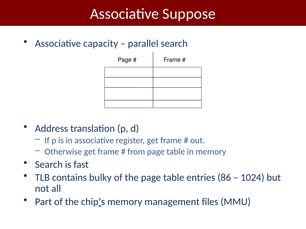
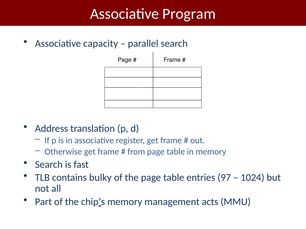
Suppose: Suppose -> Program
86: 86 -> 97
files: files -> acts
